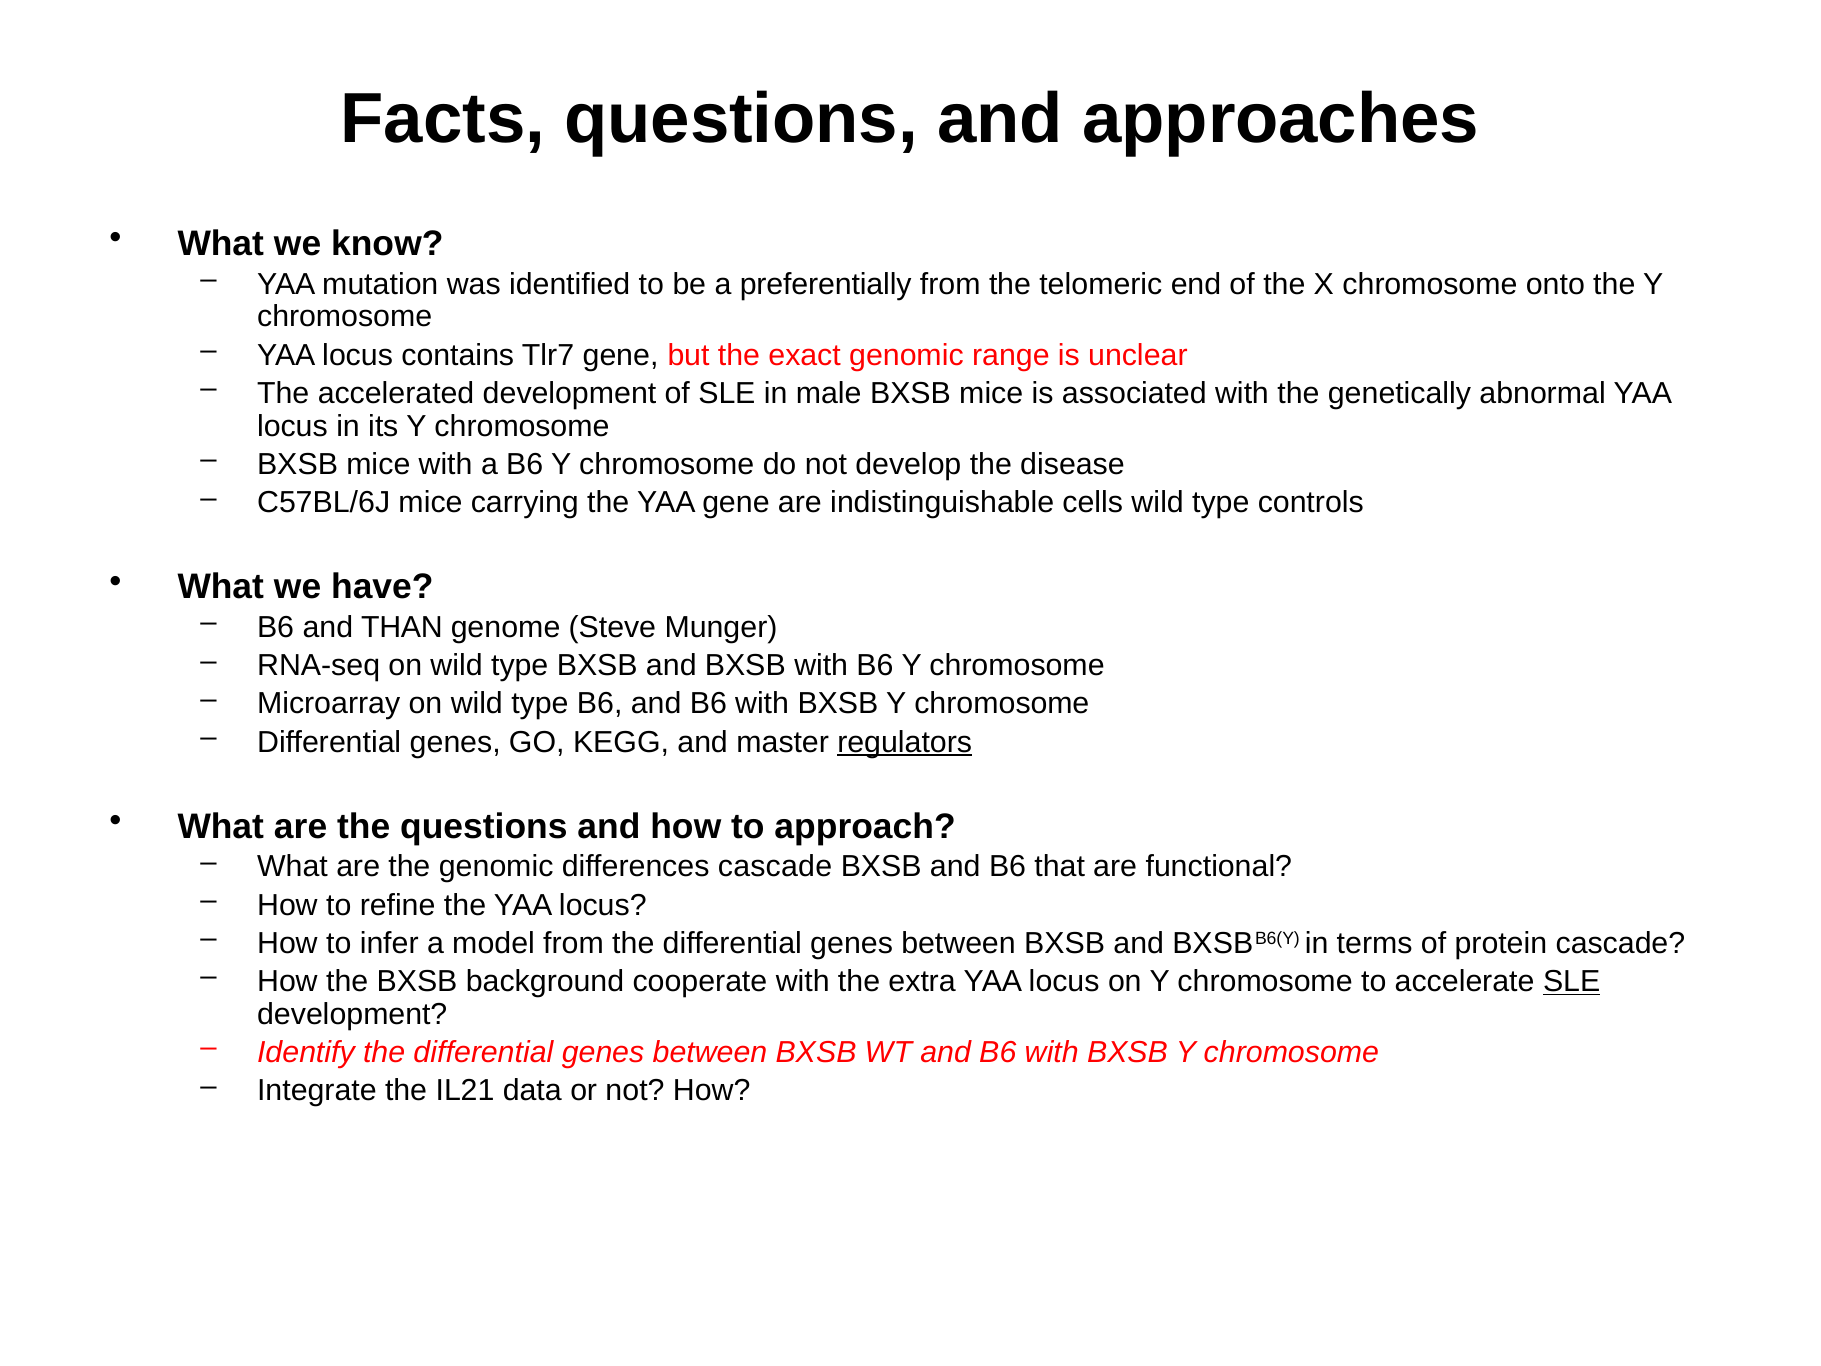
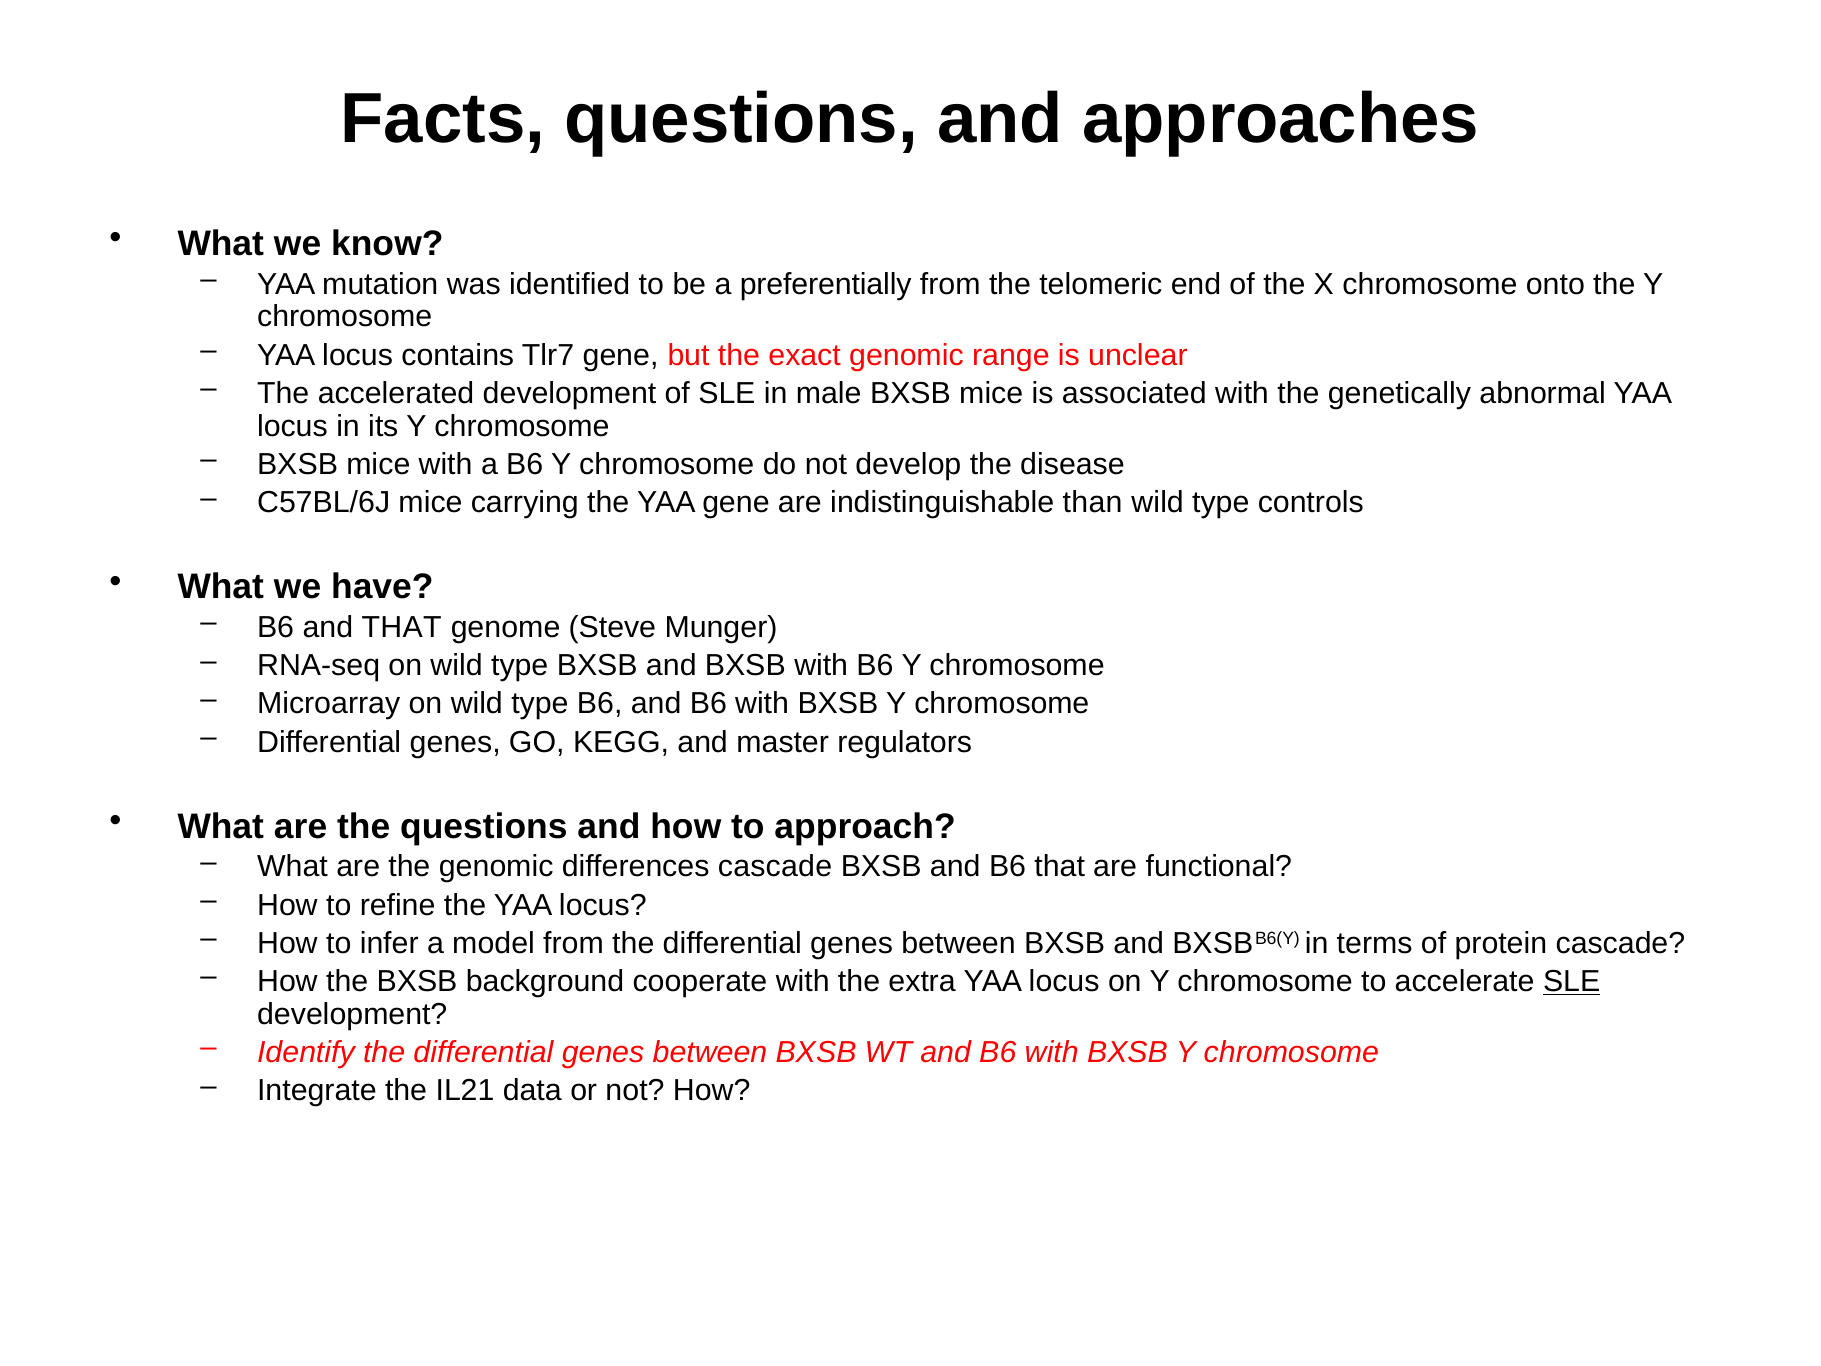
cells: cells -> than
and THAN: THAN -> THAT
regulators underline: present -> none
